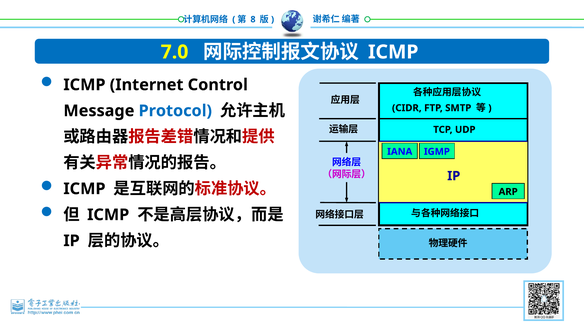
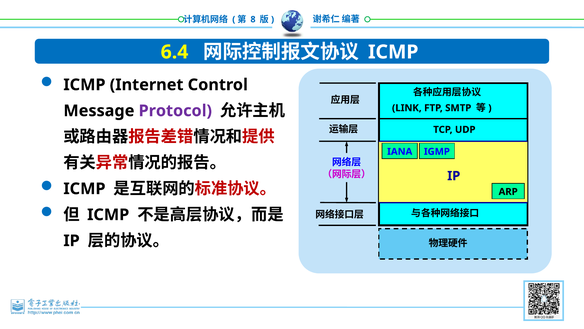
7.0: 7.0 -> 6.4
CIDR: CIDR -> LINK
Protocol colour: blue -> purple
